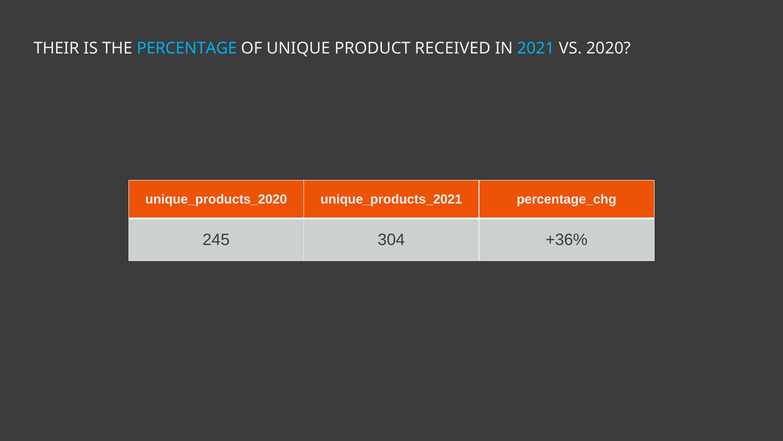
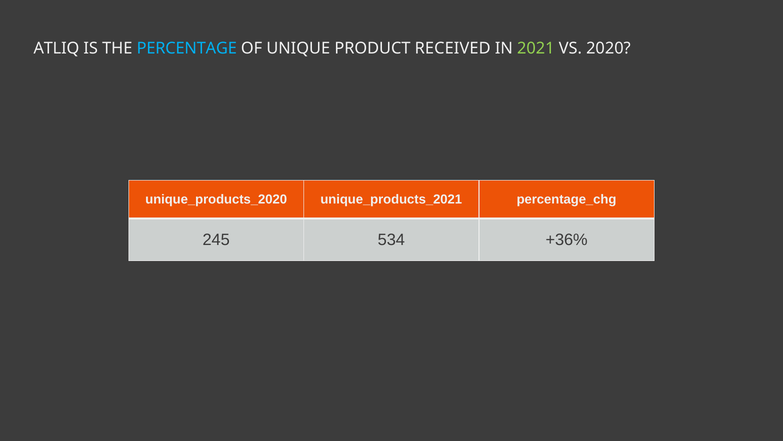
THEIR: THEIR -> ATLIQ
2021 colour: light blue -> light green
304: 304 -> 534
